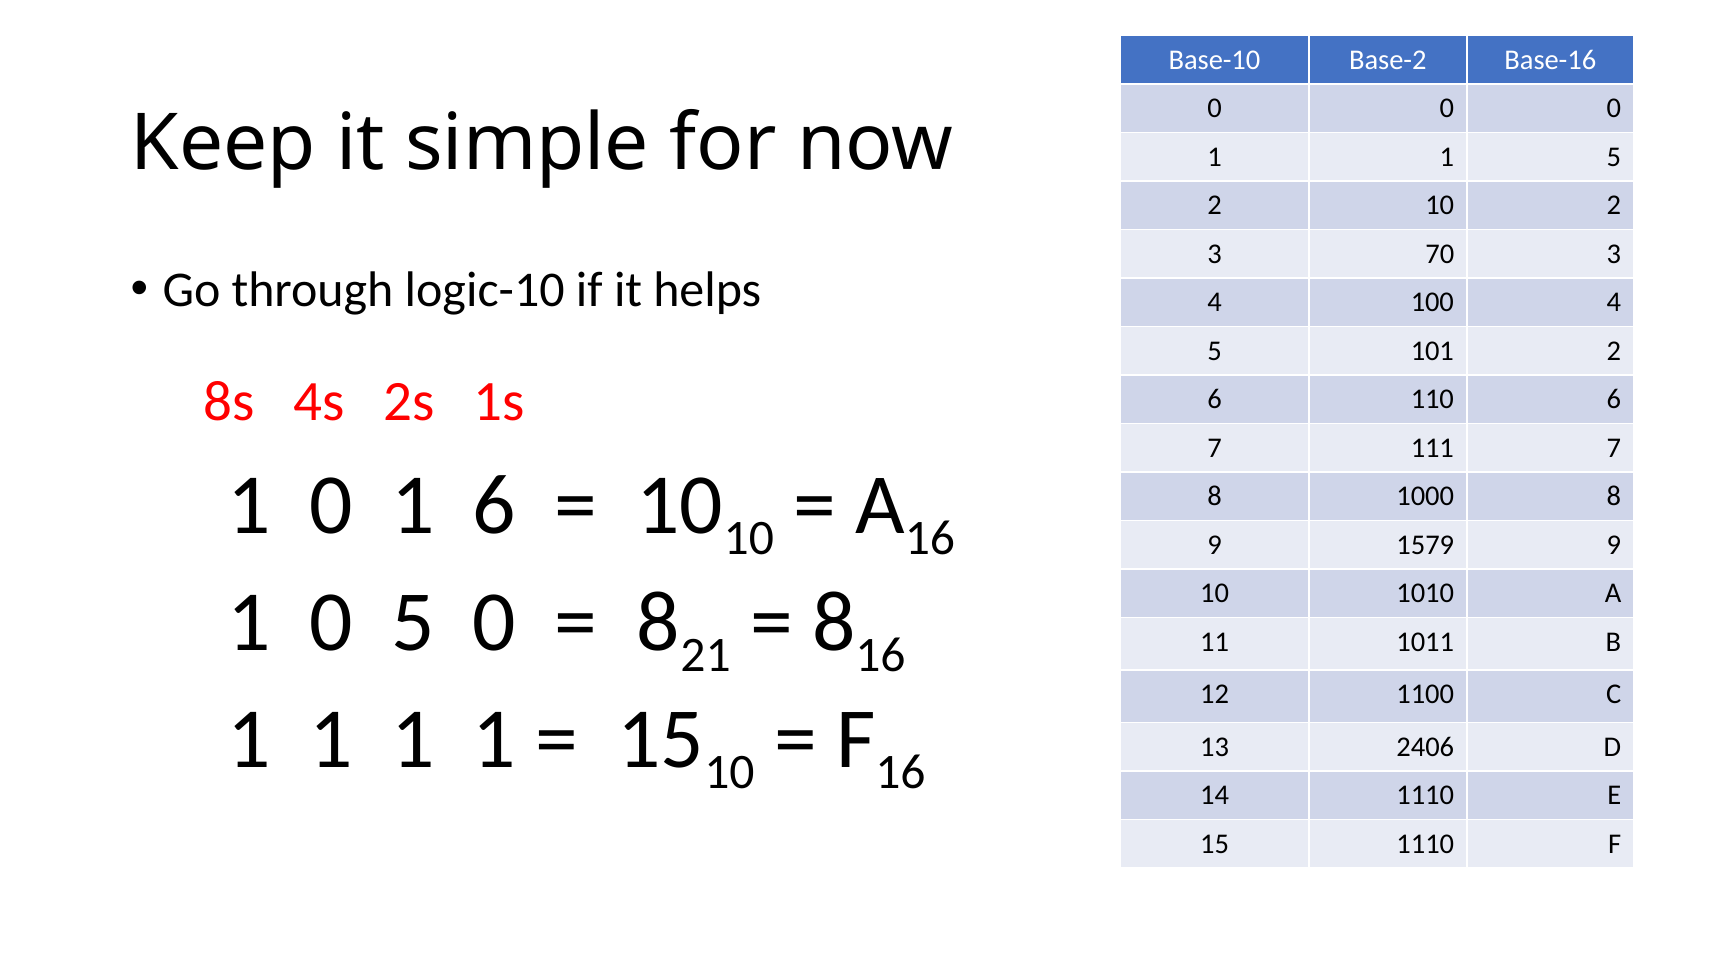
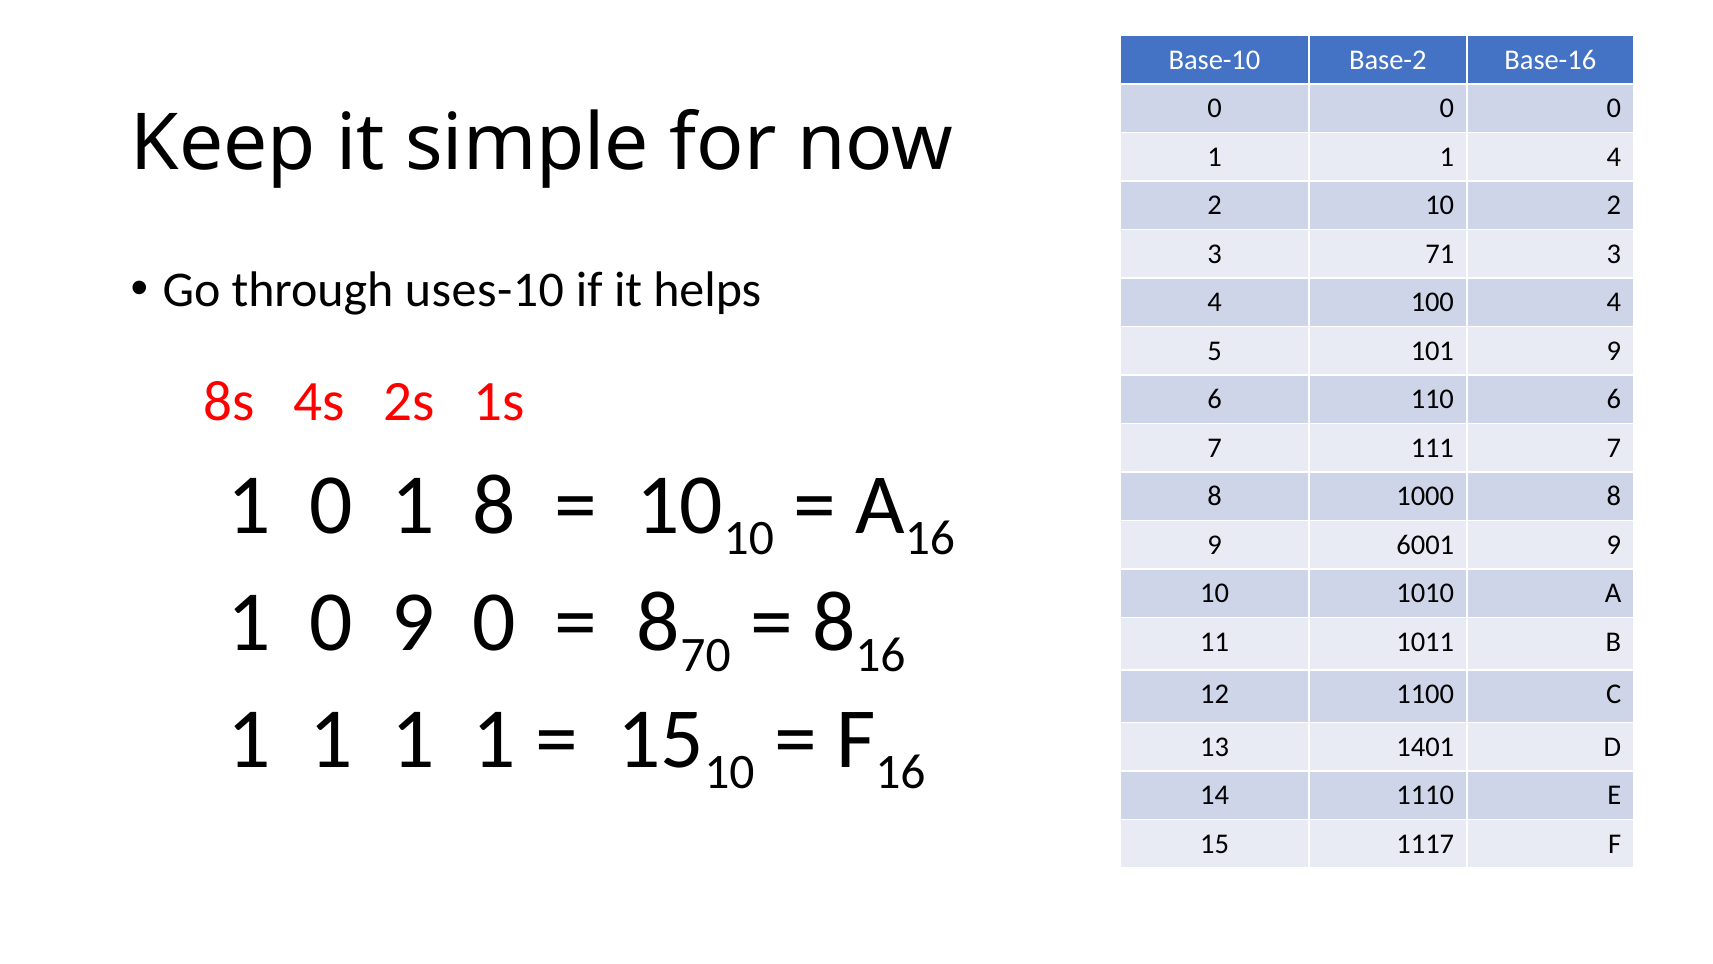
1 5: 5 -> 4
70: 70 -> 71
logic-10: logic-10 -> uses-10
101 2: 2 -> 9
1 6: 6 -> 8
1579: 1579 -> 6001
0 5: 5 -> 9
21: 21 -> 70
2406: 2406 -> 1401
15 1110: 1110 -> 1117
